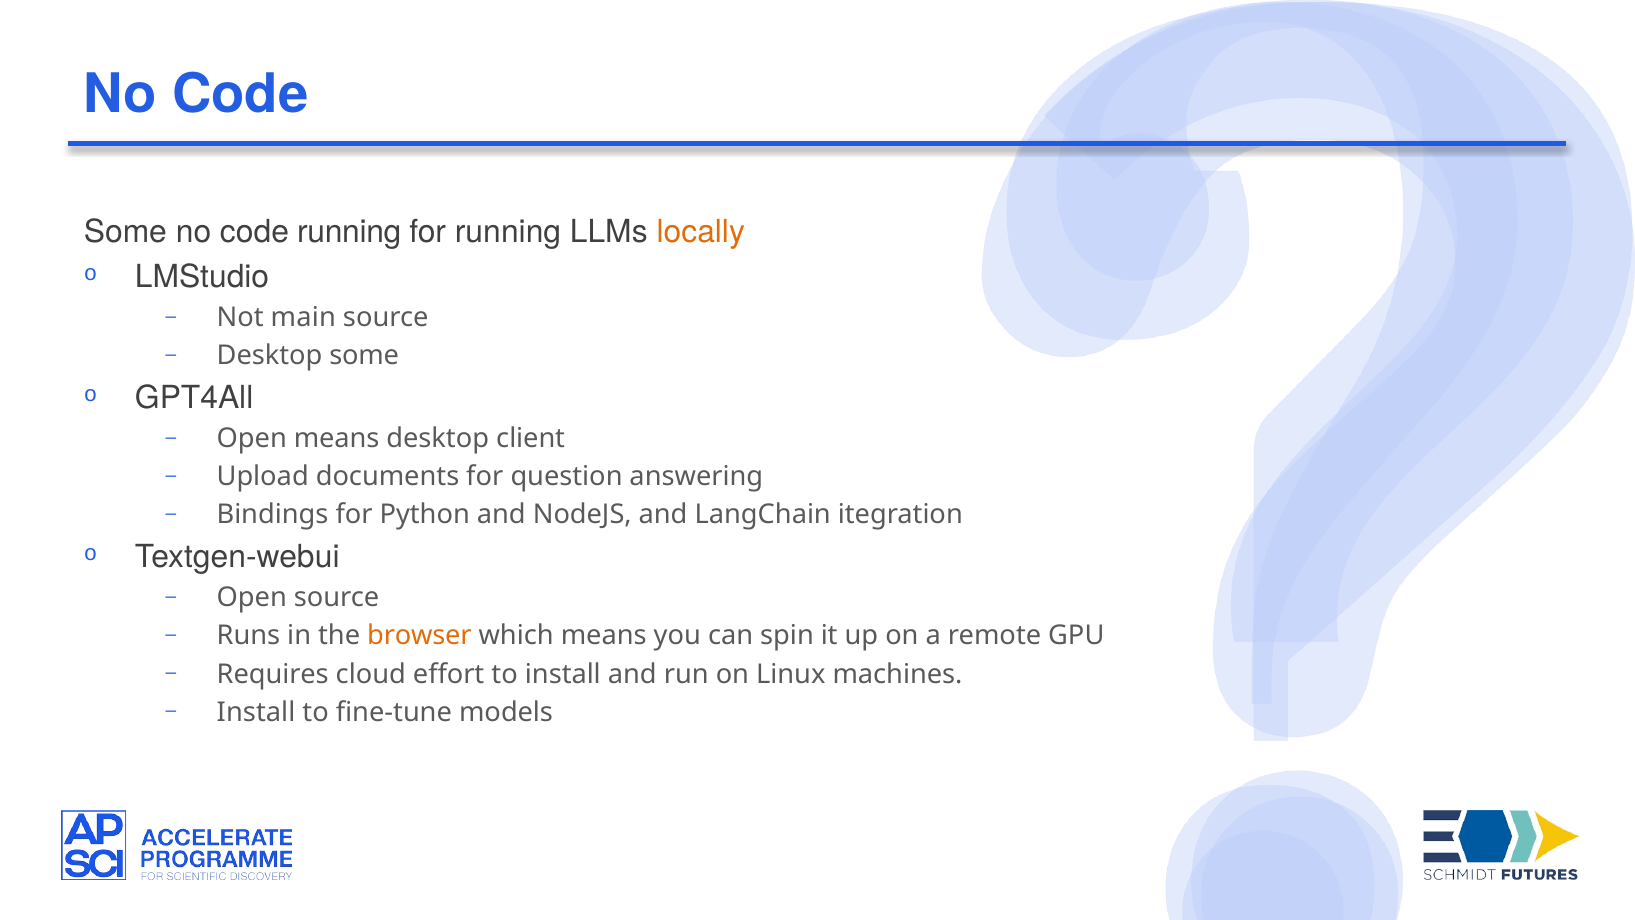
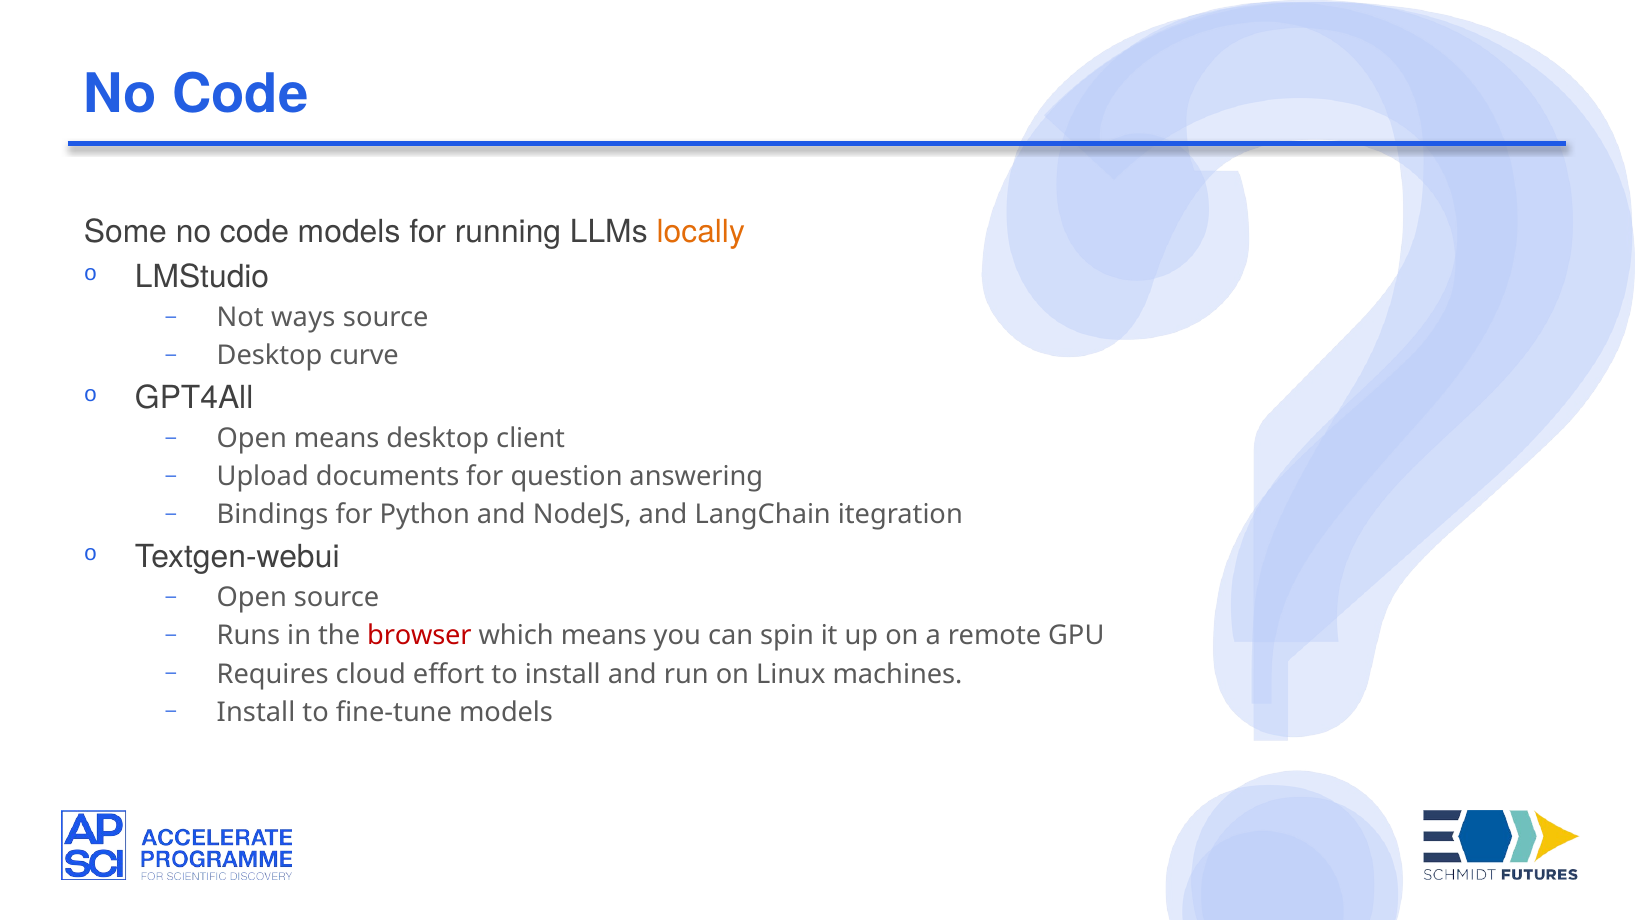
code running: running -> models
main: main -> ways
Desktop some: some -> curve
browser colour: orange -> red
